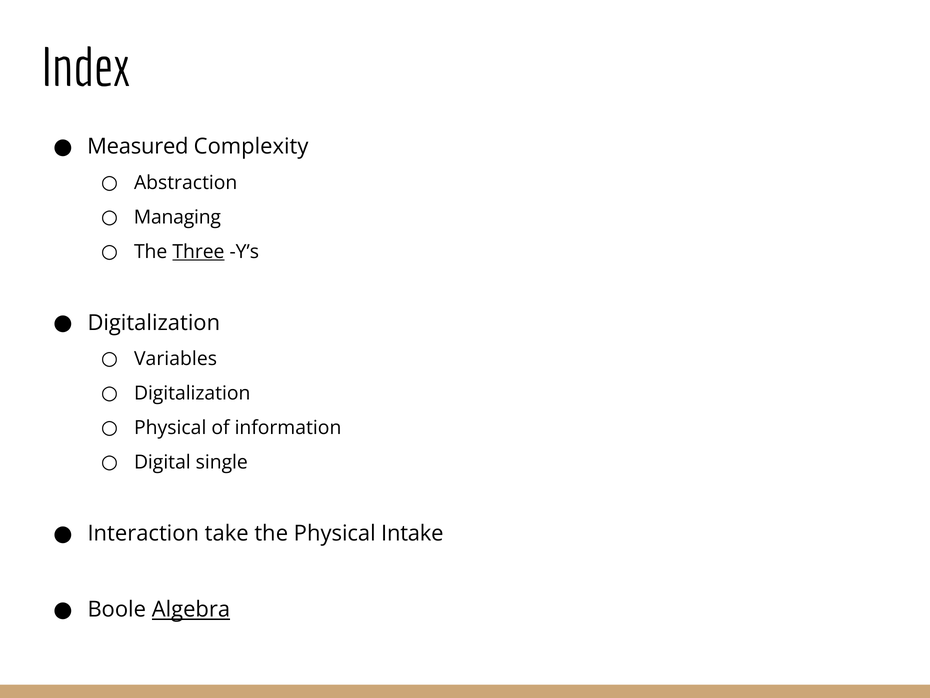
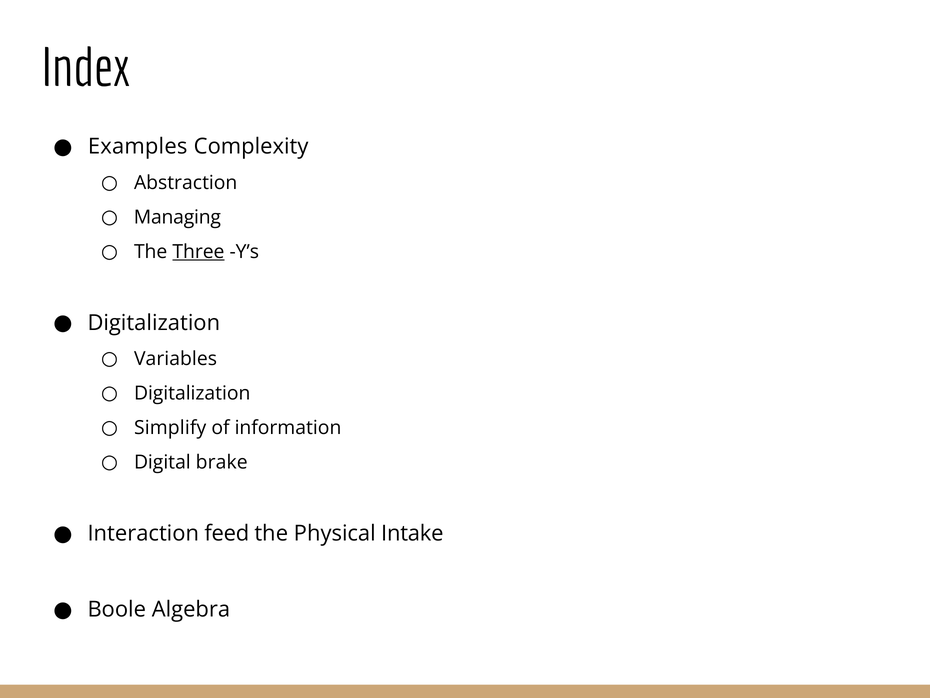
Measured: Measured -> Examples
Physical at (170, 427): Physical -> Simplify
single: single -> brake
take: take -> feed
Algebra underline: present -> none
